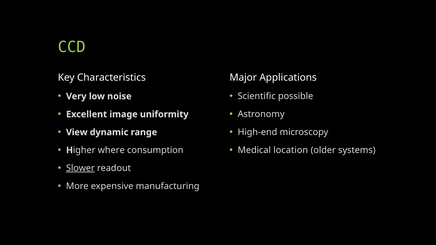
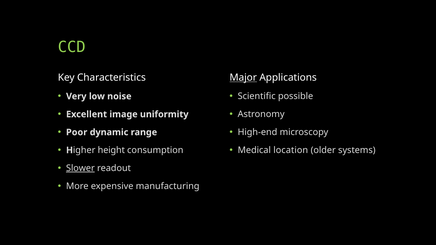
Major underline: none -> present
View: View -> Poor
where: where -> height
